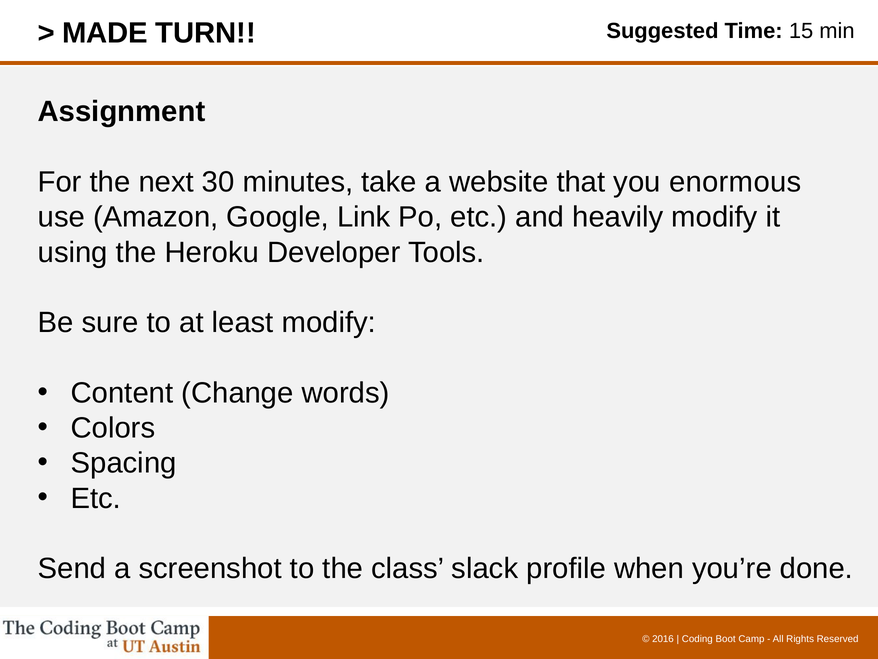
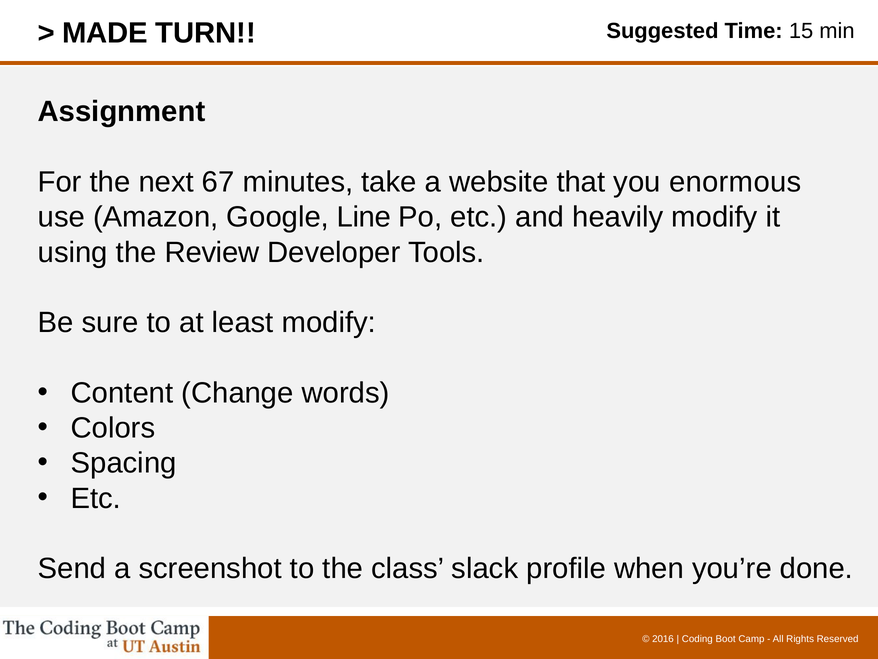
30: 30 -> 67
Link: Link -> Line
Heroku: Heroku -> Review
